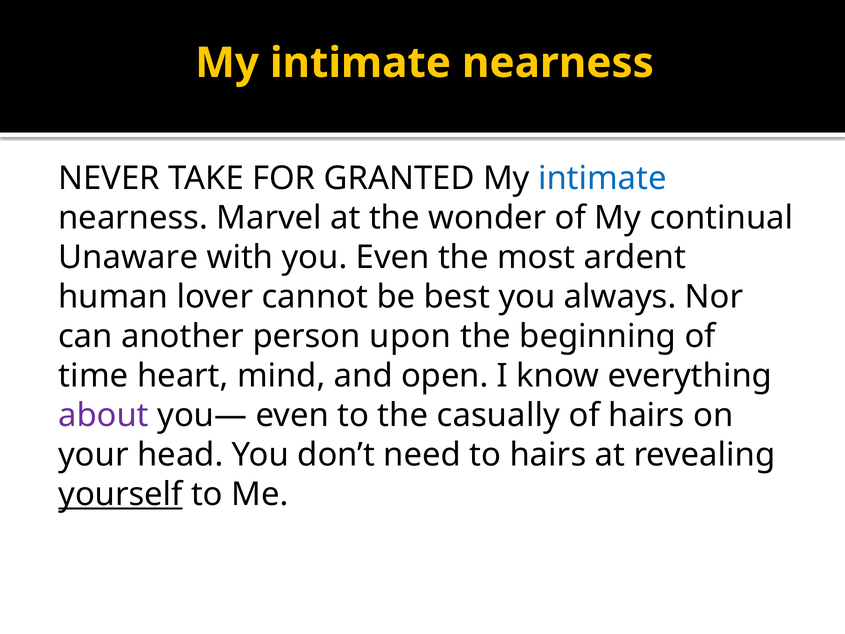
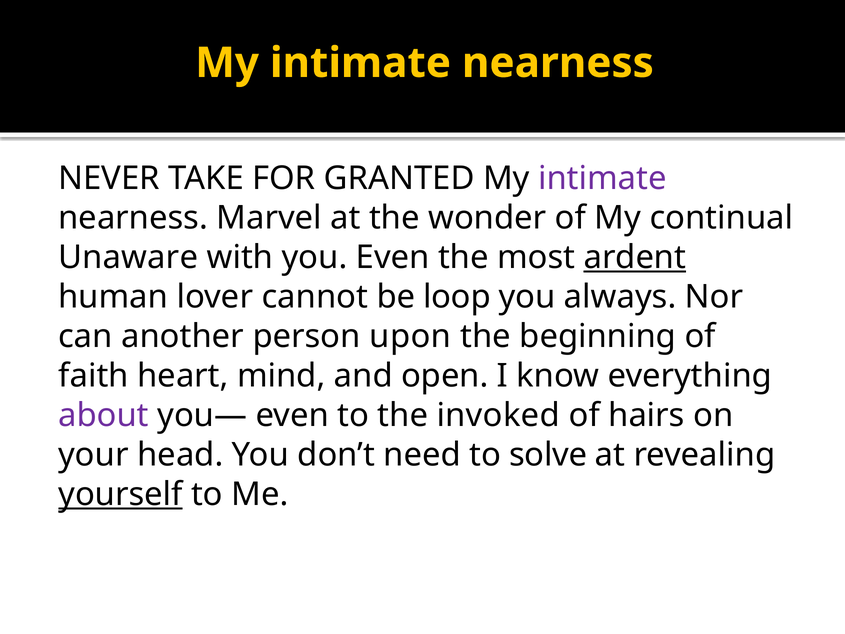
intimate at (602, 178) colour: blue -> purple
ardent underline: none -> present
best: best -> loop
time: time -> faith
casually: casually -> invoked
to hairs: hairs -> solve
